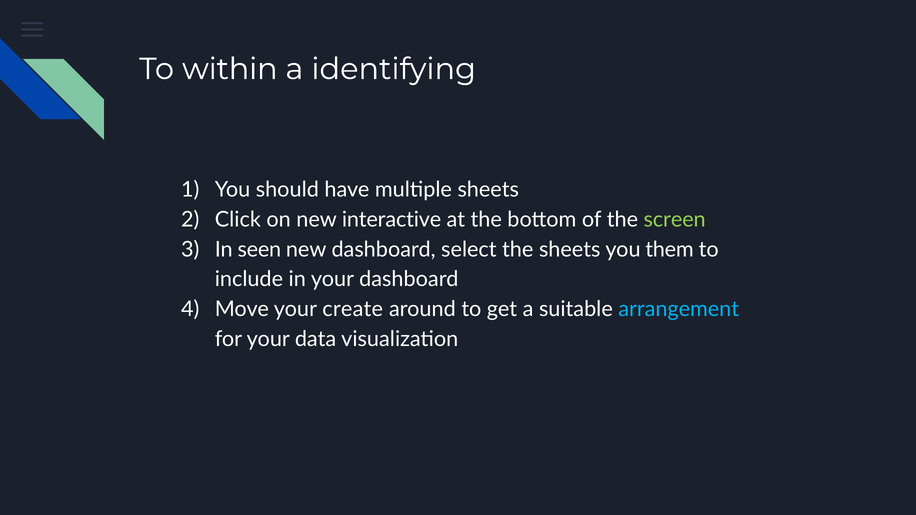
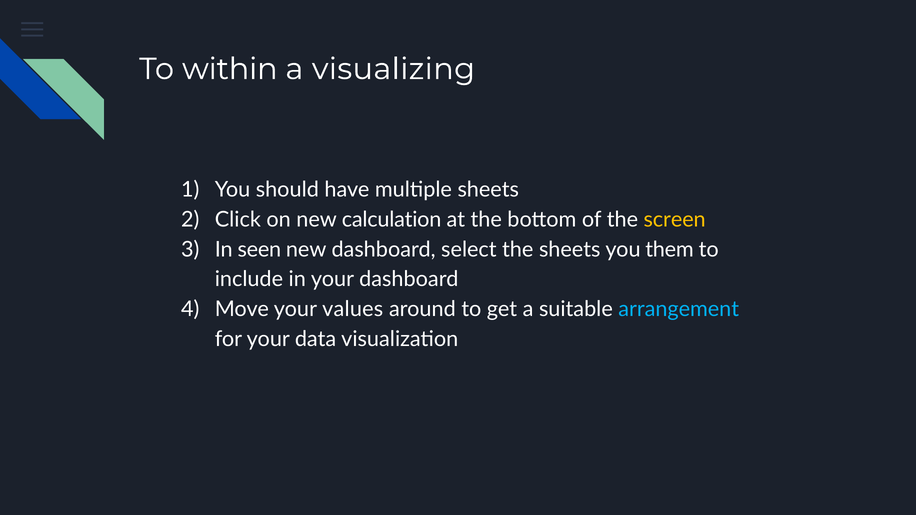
identifying: identifying -> visualizing
interactive: interactive -> calculation
screen colour: light green -> yellow
create: create -> values
